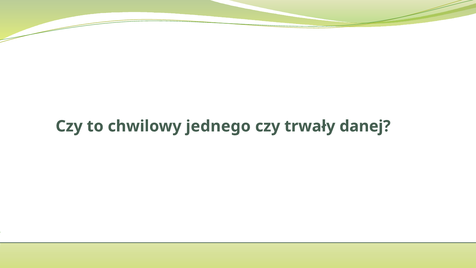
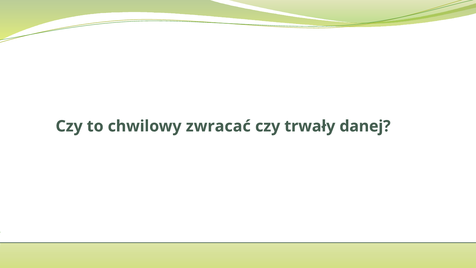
jednego: jednego -> zwracać
